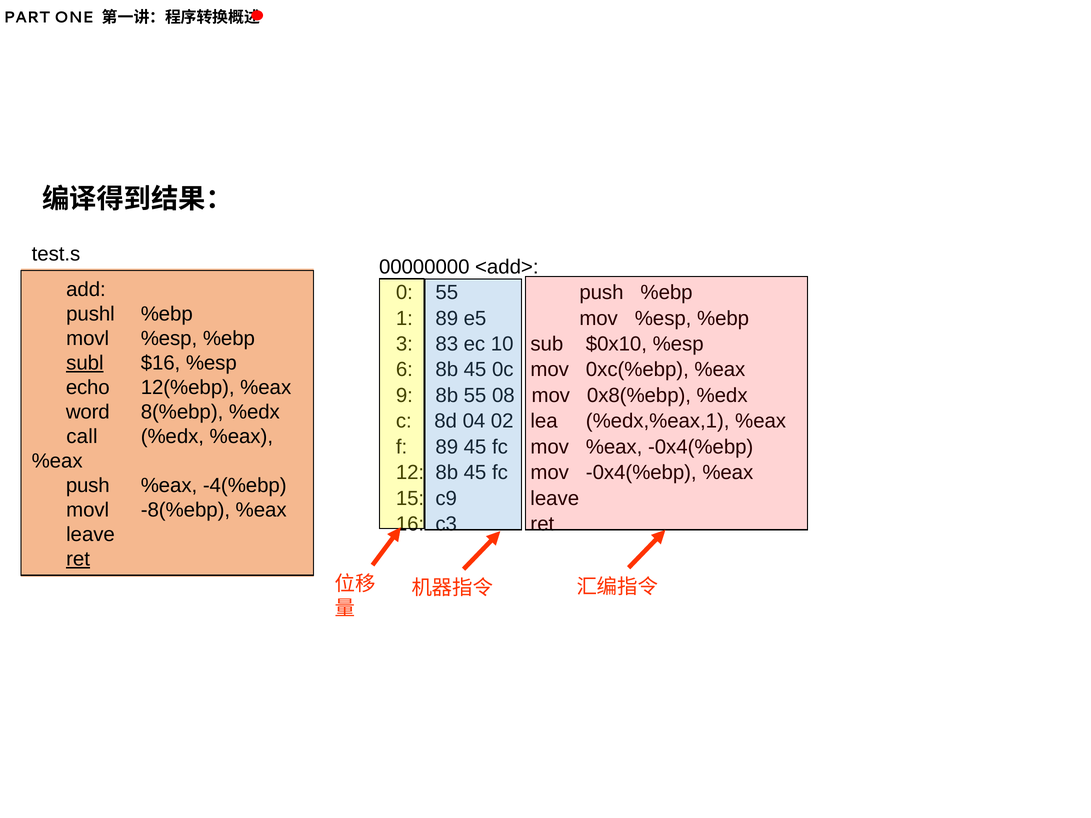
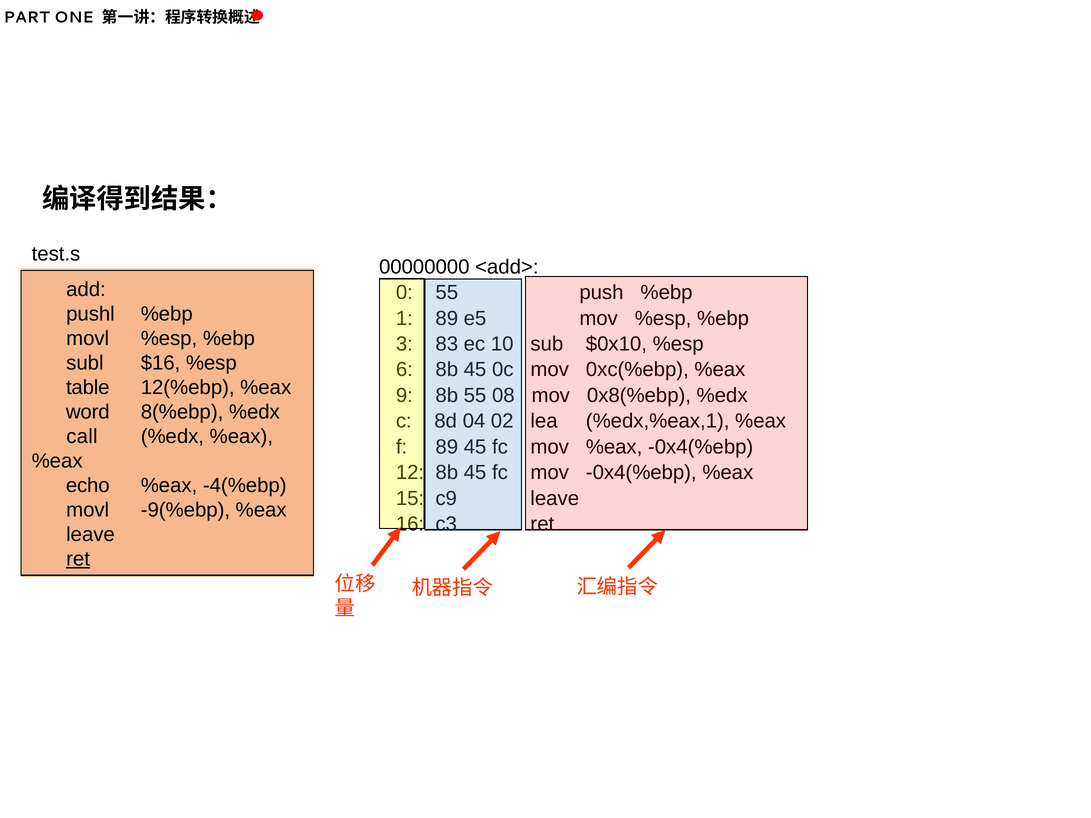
subl underline: present -> none
echo: echo -> table
push at (88, 486): push -> echo
-8(%ebp: -8(%ebp -> -9(%ebp
